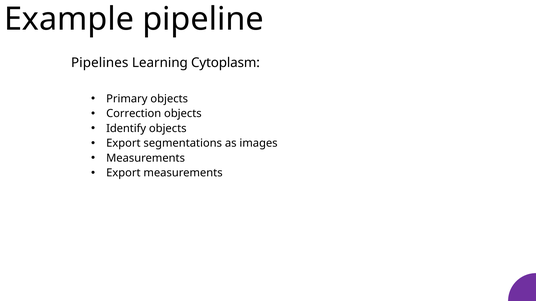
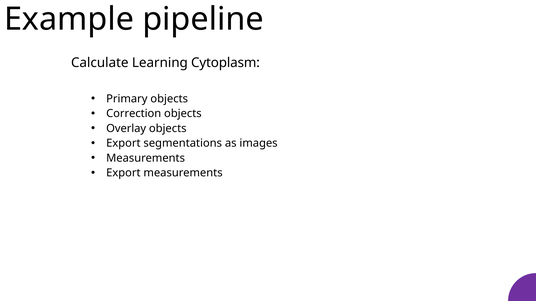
Pipelines: Pipelines -> Calculate
Identify: Identify -> Overlay
